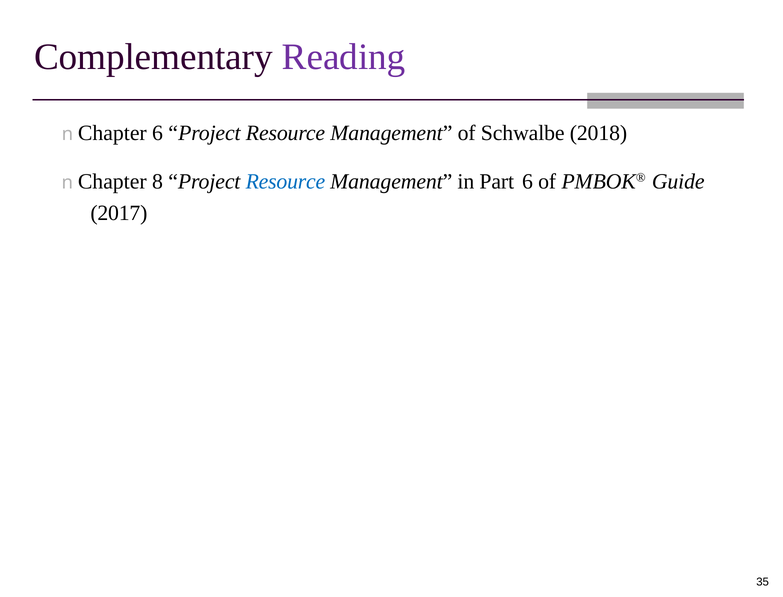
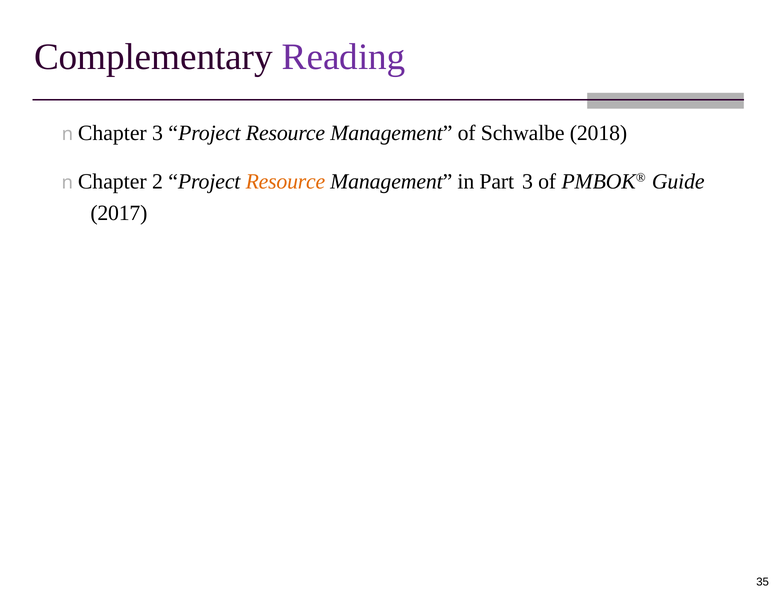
Chapter 6: 6 -> 3
8: 8 -> 2
Resource at (285, 181) colour: blue -> orange
Part 6: 6 -> 3
